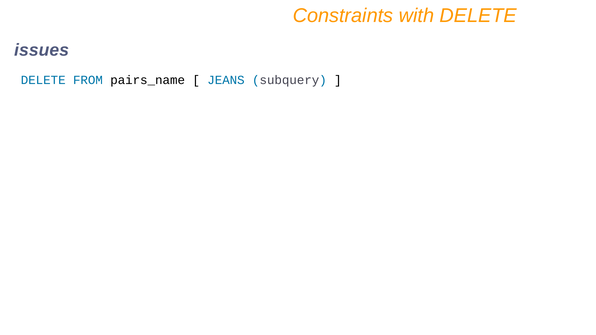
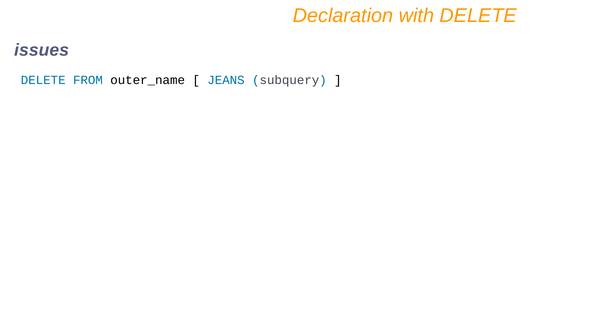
Constraints: Constraints -> Declaration
pairs_name: pairs_name -> outer_name
